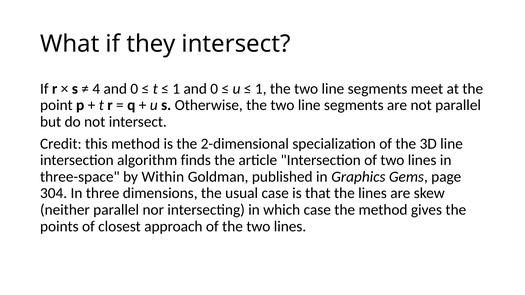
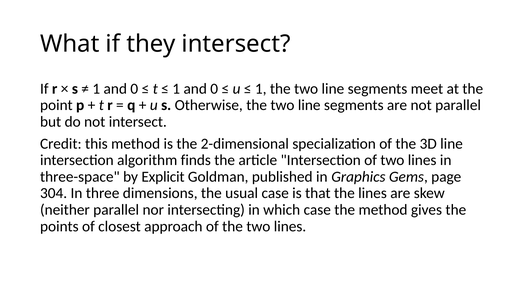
4 at (96, 89): 4 -> 1
Within: Within -> Explicit
